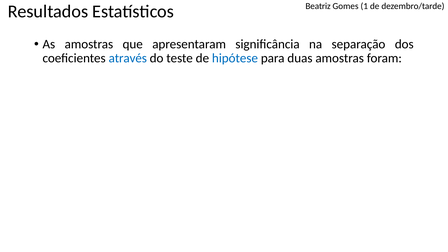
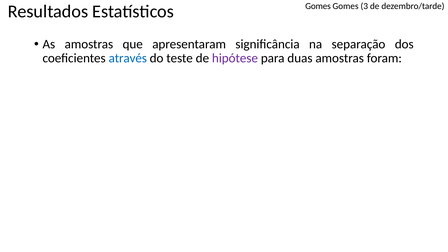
Estatísticos Beatriz: Beatriz -> Gomes
1: 1 -> 3
hipótese colour: blue -> purple
